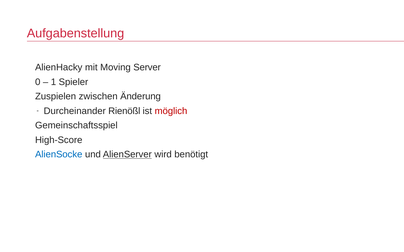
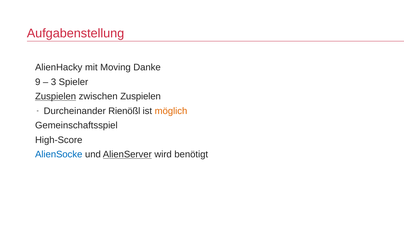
Server: Server -> Danke
0: 0 -> 9
1: 1 -> 3
Zuspielen at (56, 97) underline: none -> present
zwischen Änderung: Änderung -> Zuspielen
möglich colour: red -> orange
